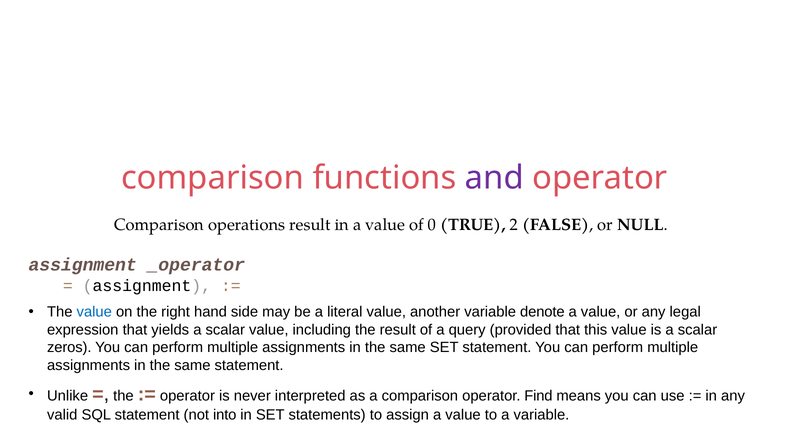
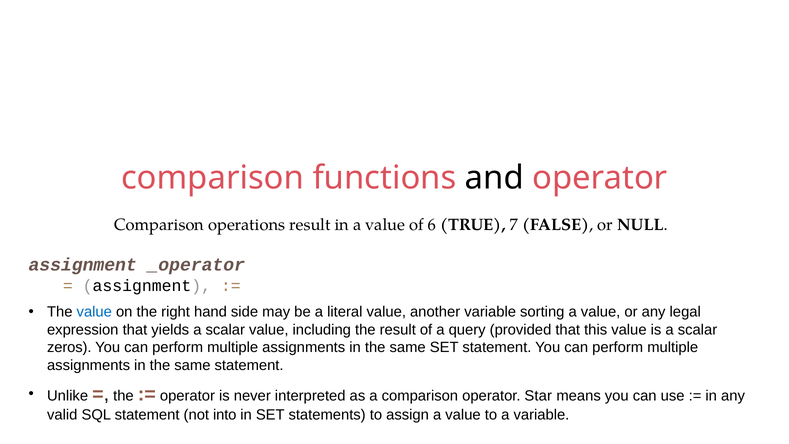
and colour: purple -> black
0: 0 -> 6
2: 2 -> 7
denote: denote -> sorting
Find: Find -> Star
